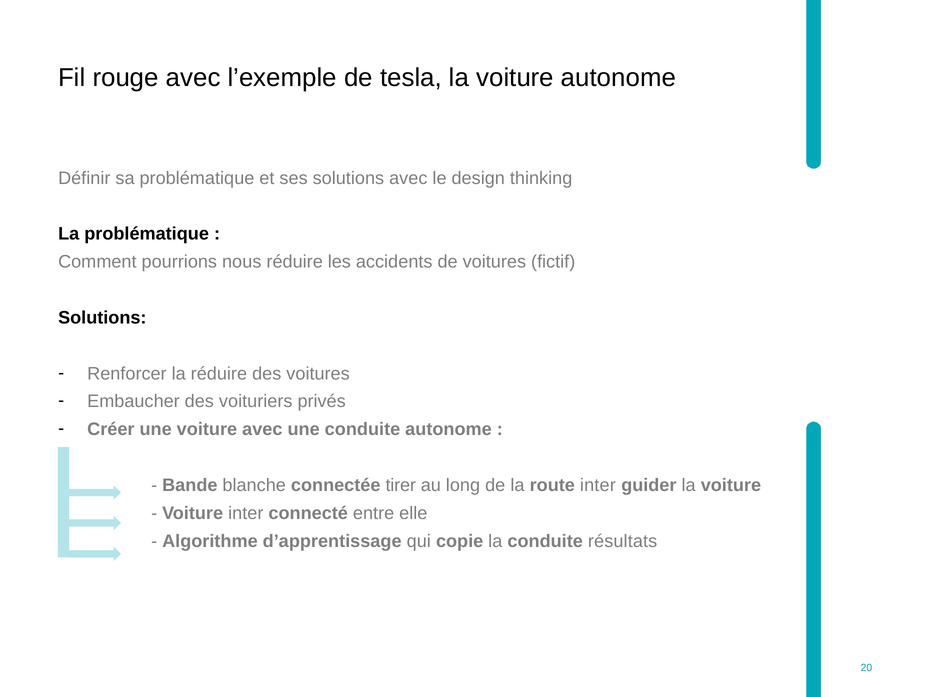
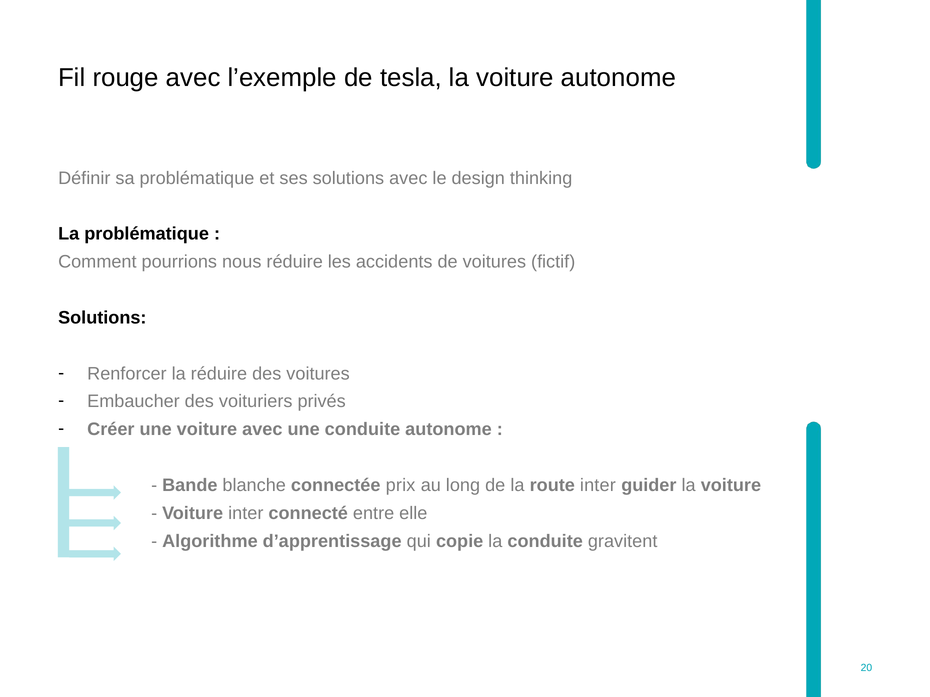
tirer: tirer -> prix
résultats: résultats -> gravitent
